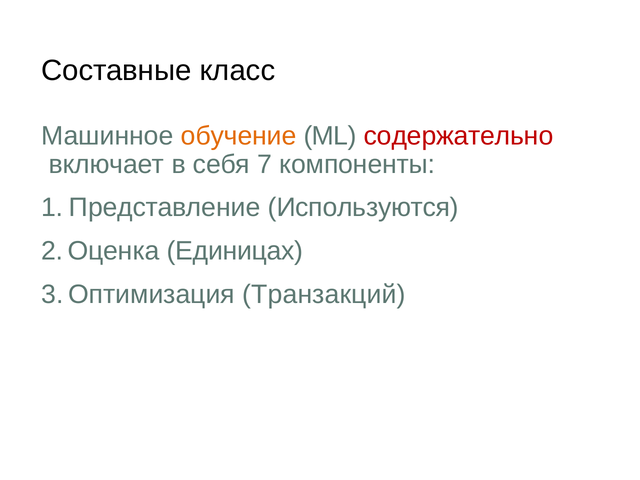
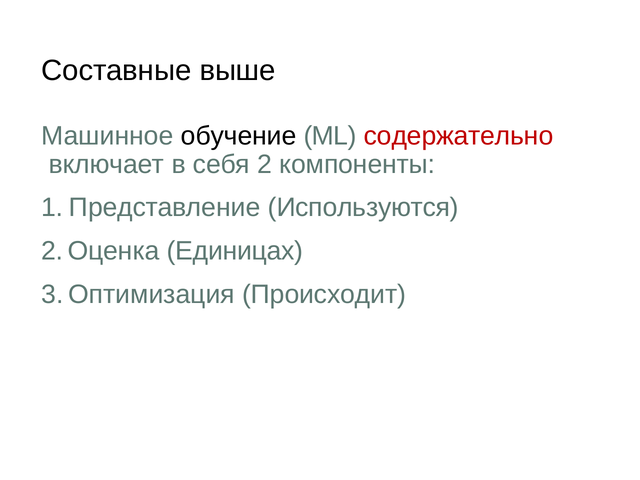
класс: класс -> выше
обучение colour: orange -> black
7: 7 -> 2
Транзакций: Транзакций -> Происходит
